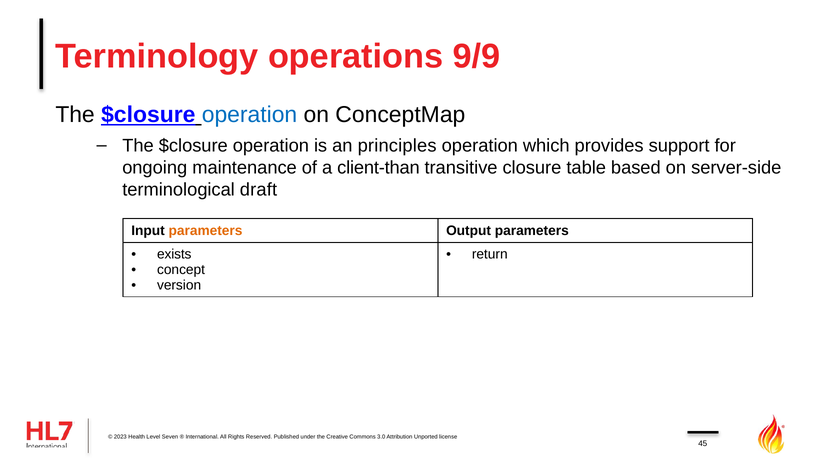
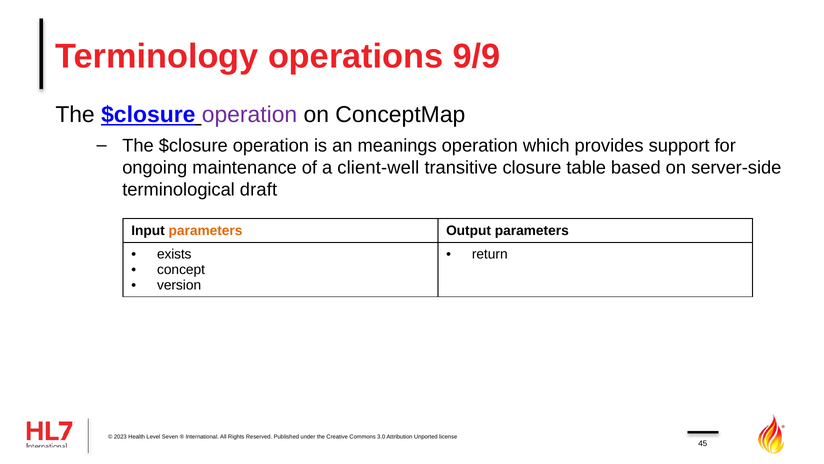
operation at (250, 114) colour: blue -> purple
principles: principles -> meanings
client-than: client-than -> client-well
